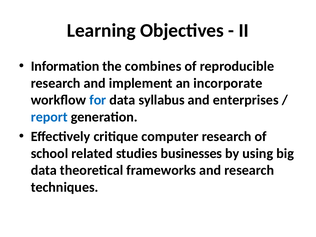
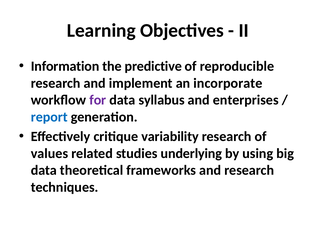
combines: combines -> predictive
for colour: blue -> purple
computer: computer -> variability
school: school -> values
businesses: businesses -> underlying
